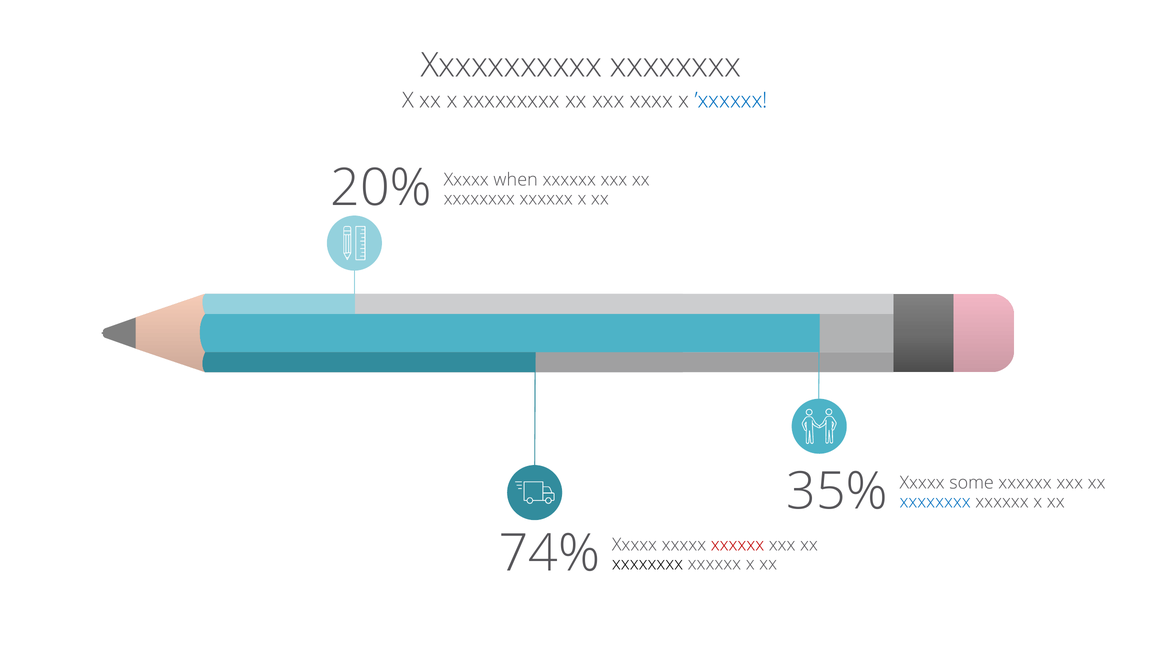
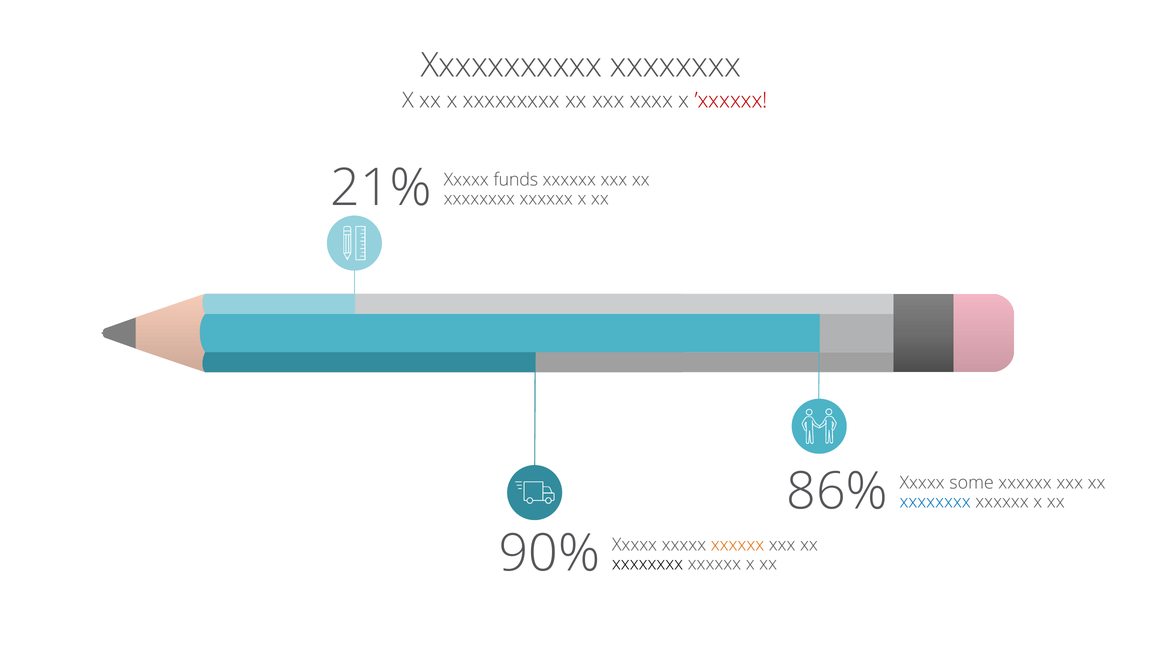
’xxxxxx colour: blue -> red
20%: 20% -> 21%
when: when -> funds
35%: 35% -> 86%
74%: 74% -> 90%
xxxxxx at (737, 545) colour: red -> orange
